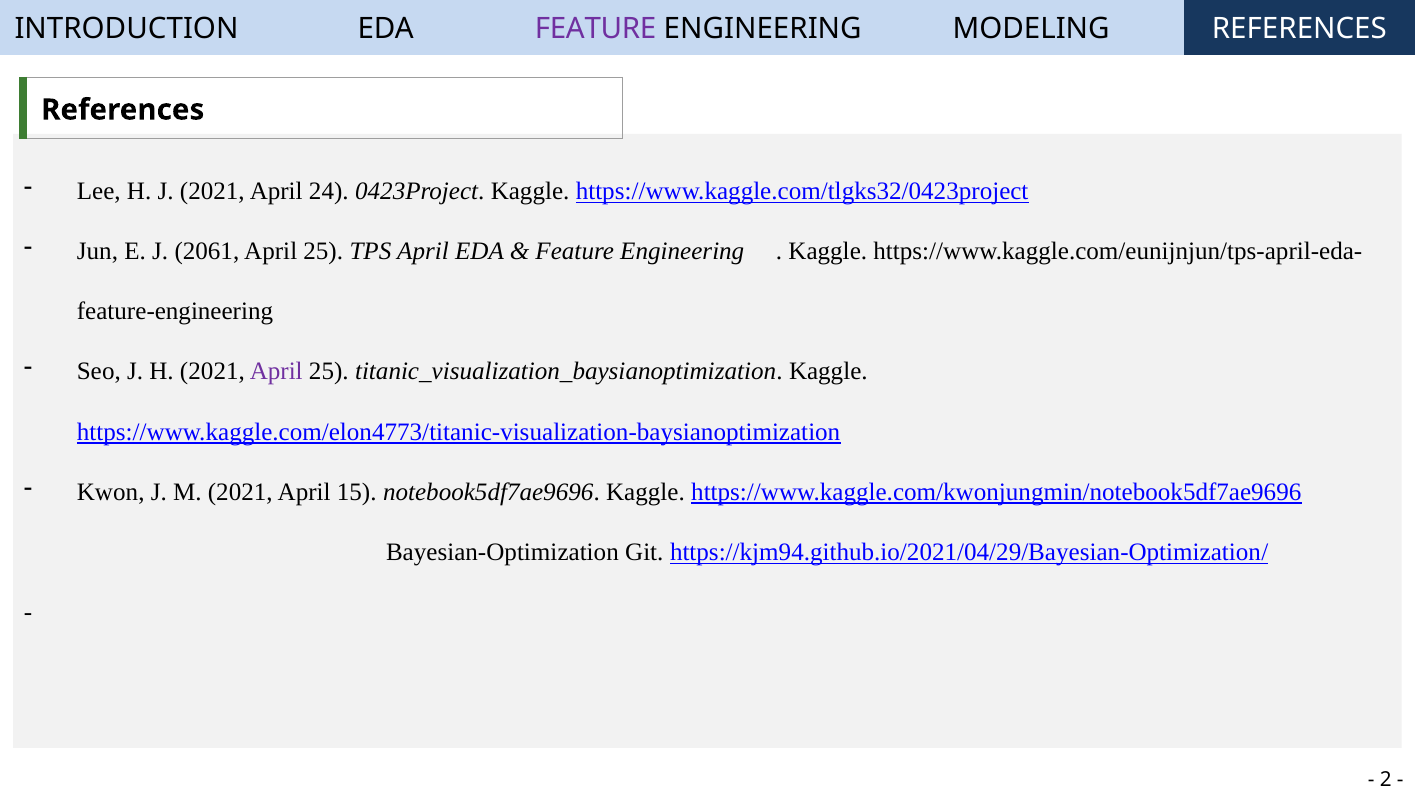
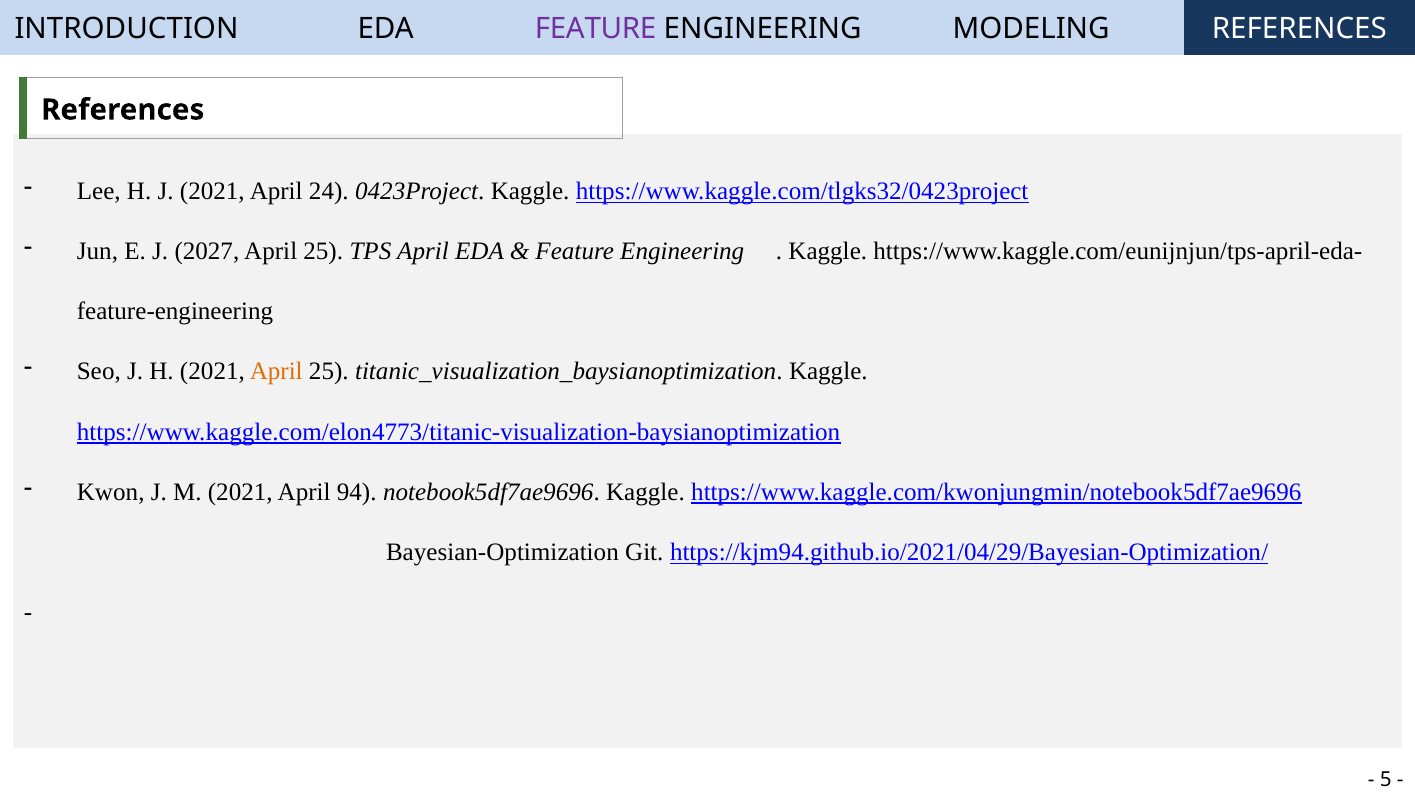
2061: 2061 -> 2027
April at (276, 372) colour: purple -> orange
15: 15 -> 94
2: 2 -> 5
